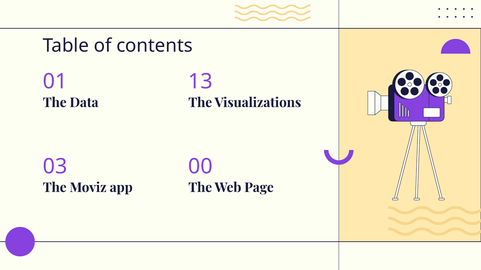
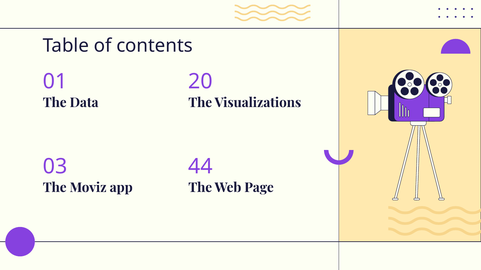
13: 13 -> 20
00: 00 -> 44
